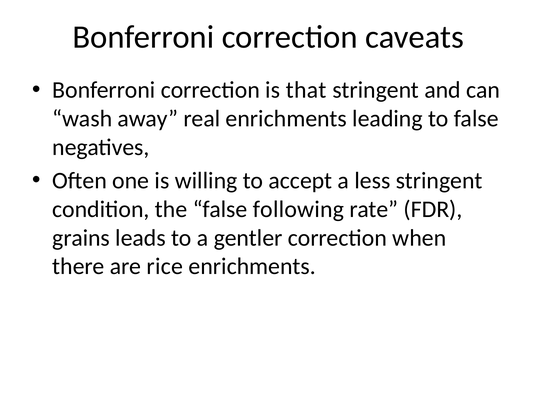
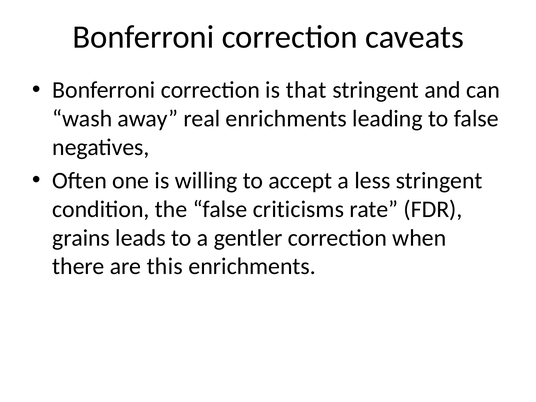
following: following -> criticisms
rice: rice -> this
